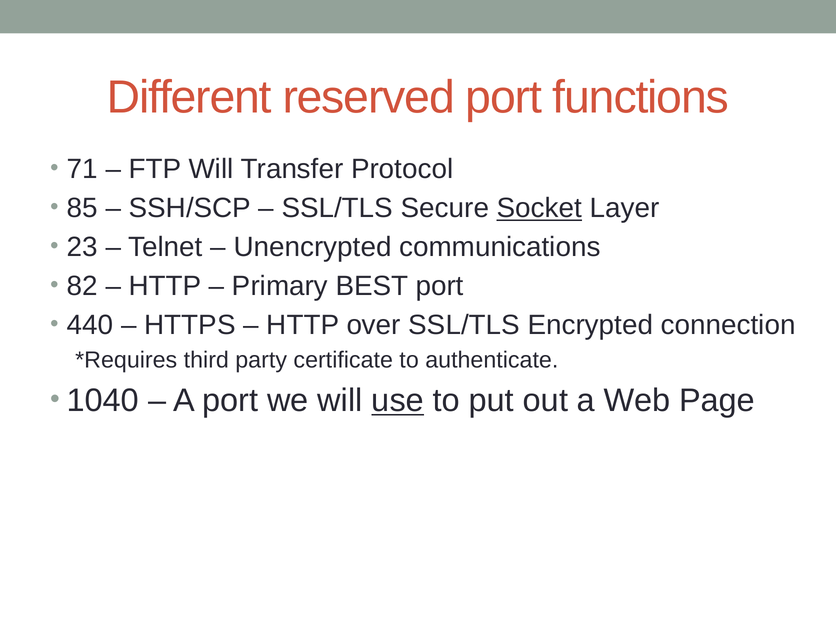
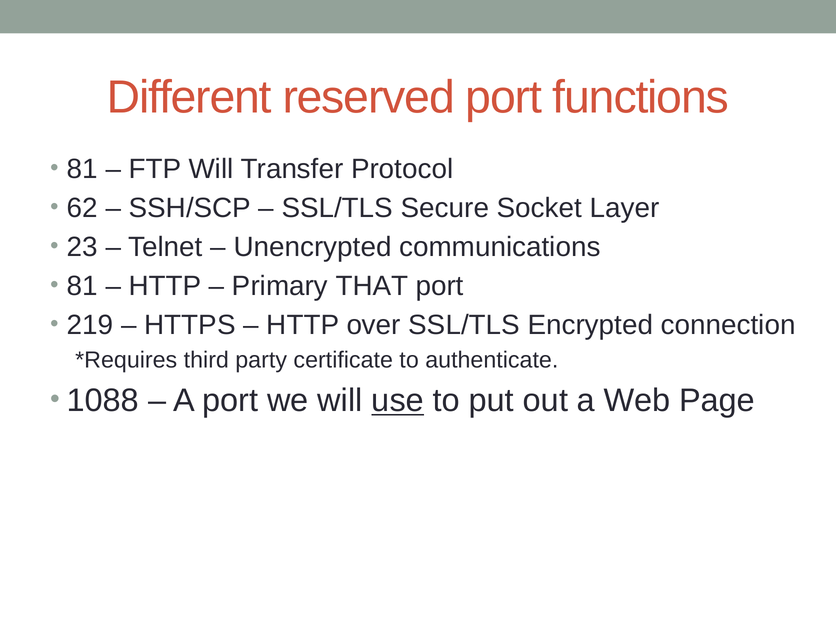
71 at (82, 169): 71 -> 81
85: 85 -> 62
Socket underline: present -> none
82 at (82, 286): 82 -> 81
BEST: BEST -> THAT
440: 440 -> 219
1040: 1040 -> 1088
